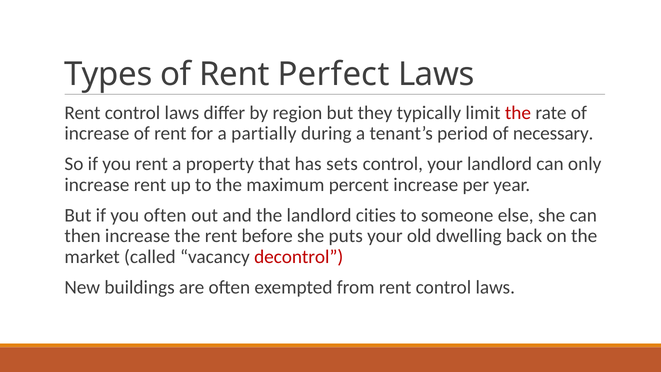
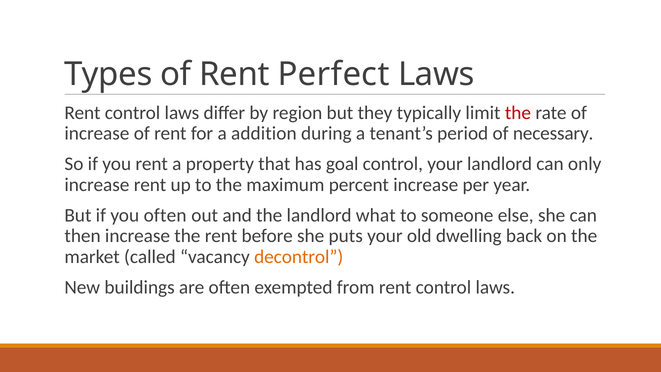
partially: partially -> addition
sets: sets -> goal
cities: cities -> what
decontrol colour: red -> orange
